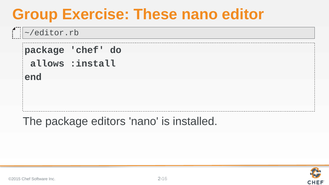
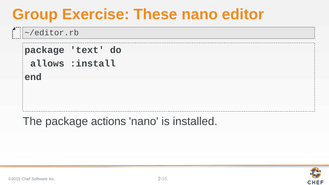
package chef: chef -> text
editors: editors -> actions
